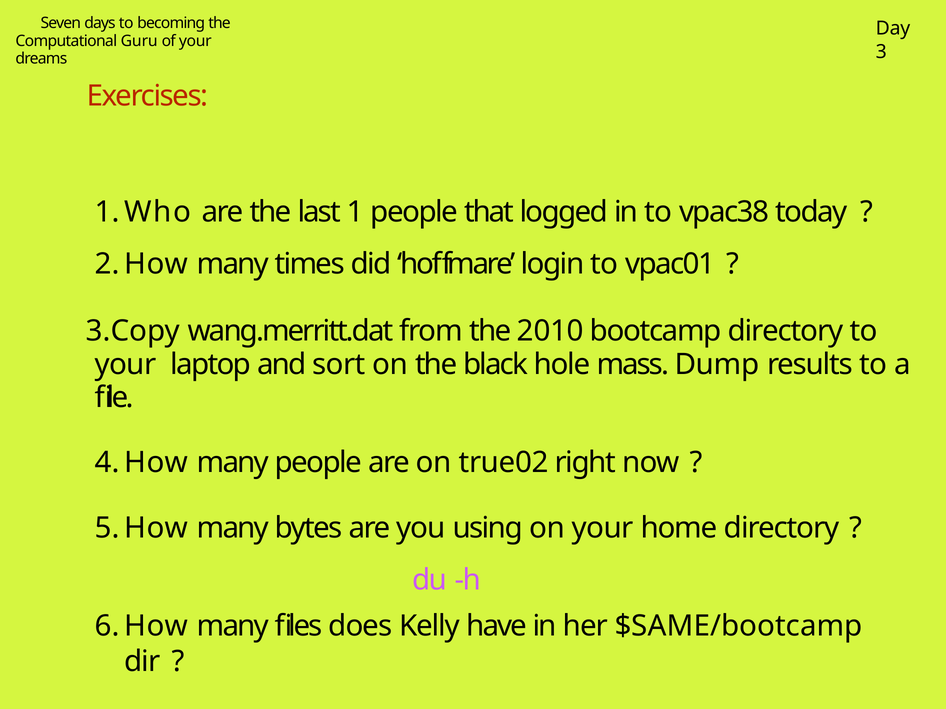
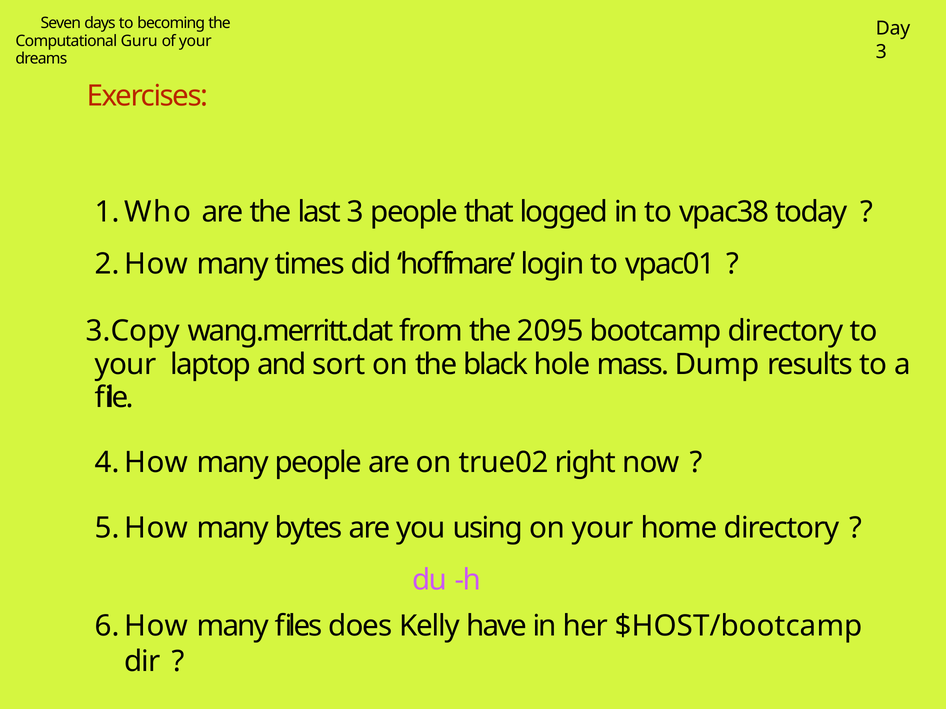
last 1: 1 -> 3
2010: 2010 -> 2095
$SAME/bootcamp: $SAME/bootcamp -> $HOST/bootcamp
